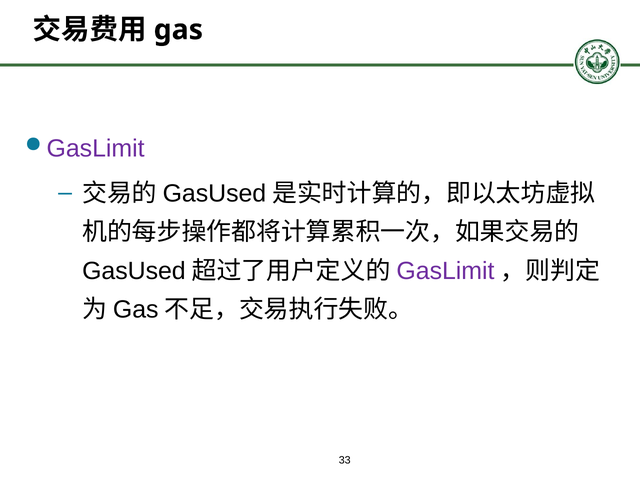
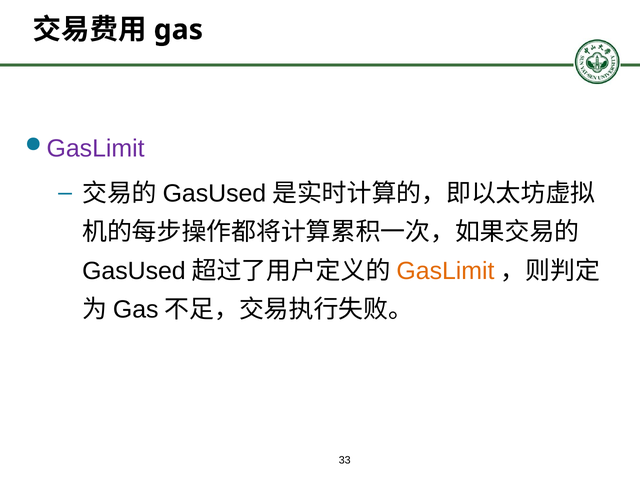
GasLimit at (445, 271) colour: purple -> orange
